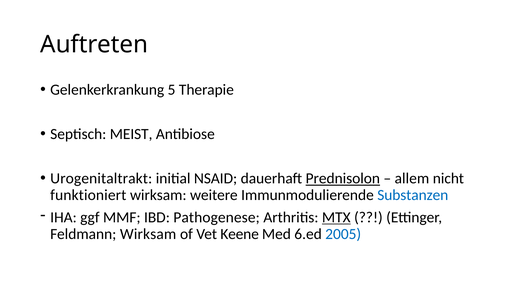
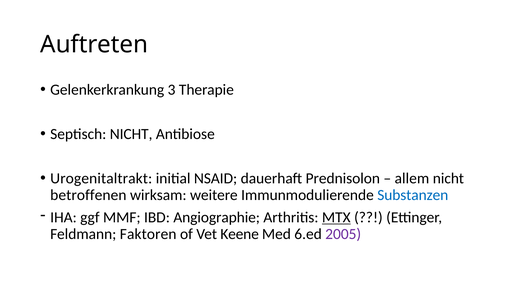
5: 5 -> 3
Septisch MEIST: MEIST -> NICHT
Prednisolon underline: present -> none
funktioniert: funktioniert -> betroffenen
Pathogenese: Pathogenese -> Angiographie
Feldmann Wirksam: Wirksam -> Faktoren
2005 colour: blue -> purple
